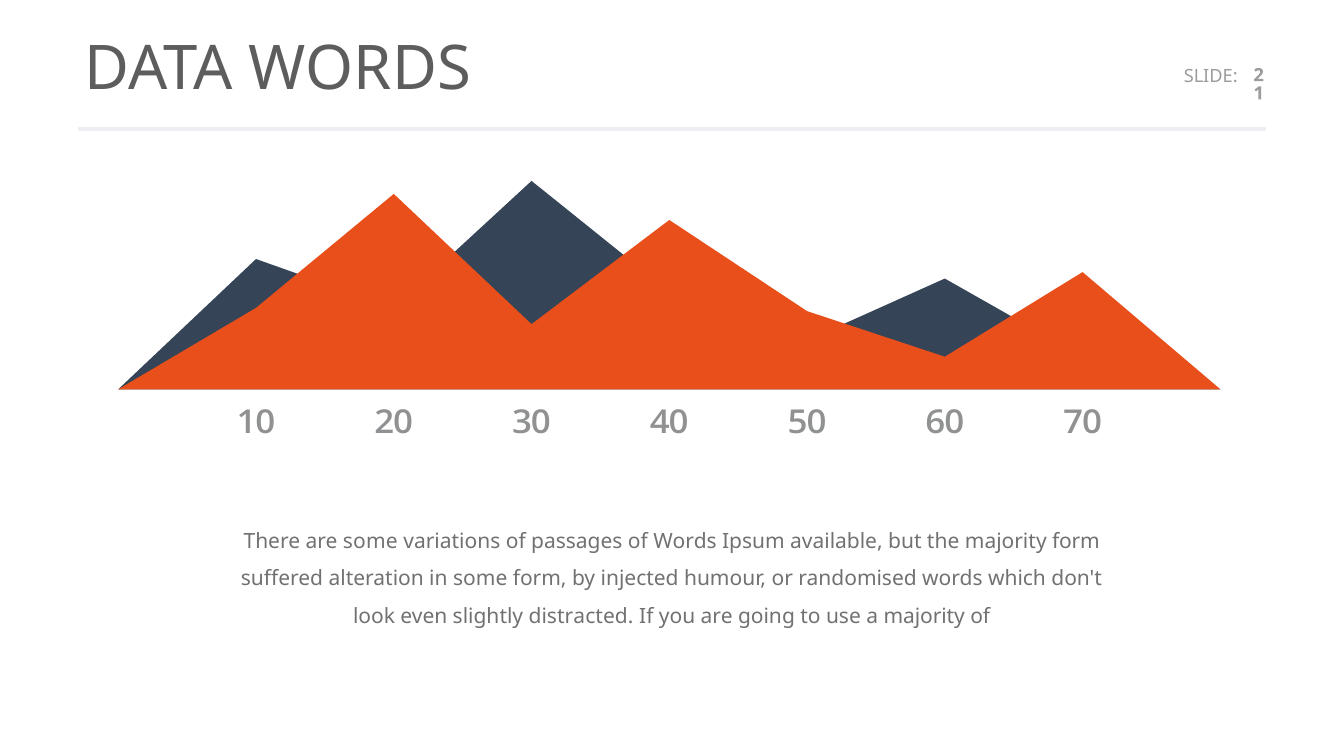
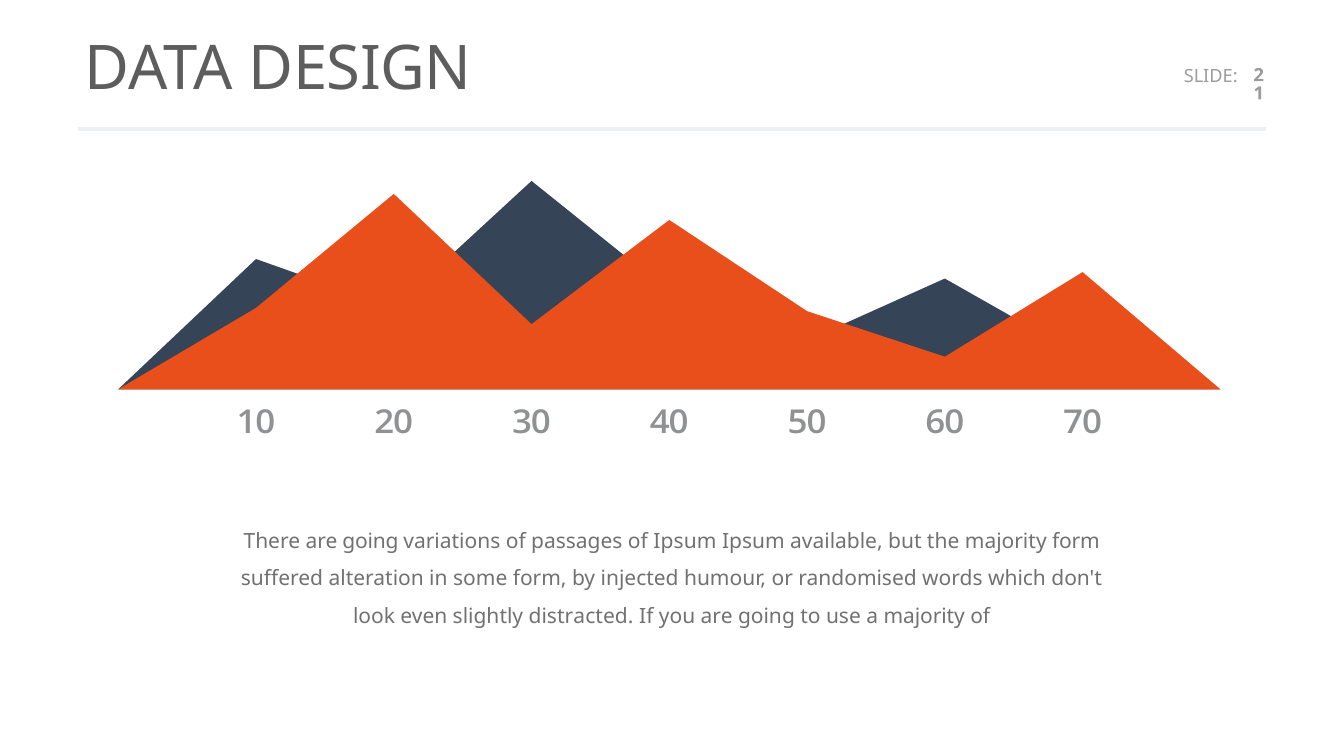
DATA WORDS: WORDS -> DESIGN
There are some: some -> going
of Words: Words -> Ipsum
